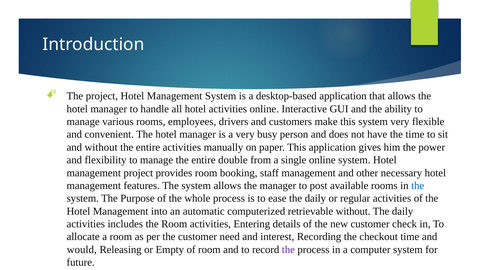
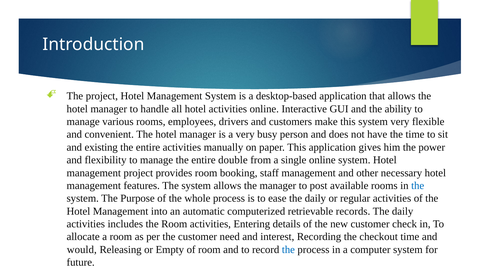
and without: without -> existing
retrievable without: without -> records
the at (288, 250) colour: purple -> blue
